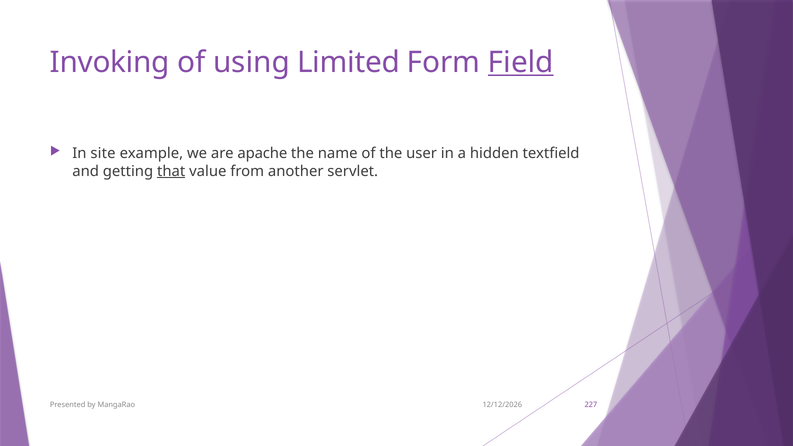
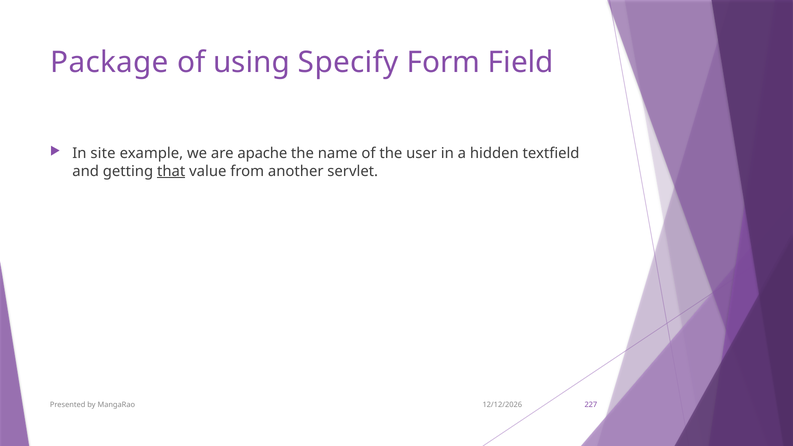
Invoking: Invoking -> Package
Limited: Limited -> Specify
Field underline: present -> none
